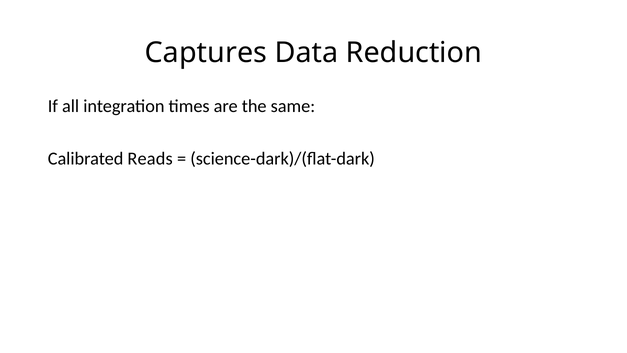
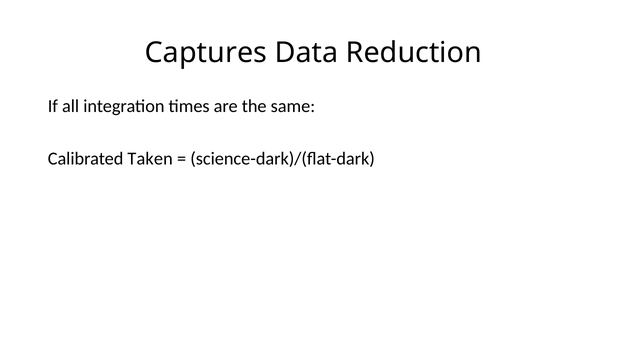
Reads: Reads -> Taken
